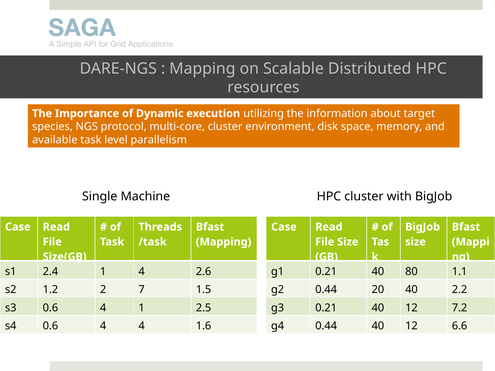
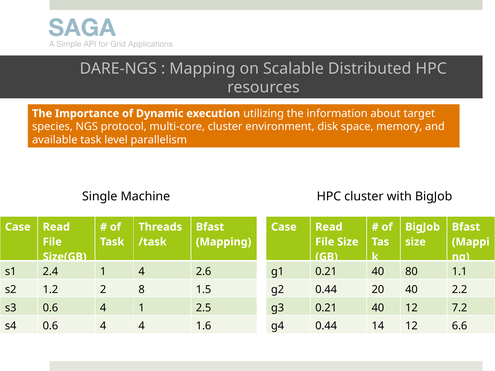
7: 7 -> 8
0.44 40: 40 -> 14
